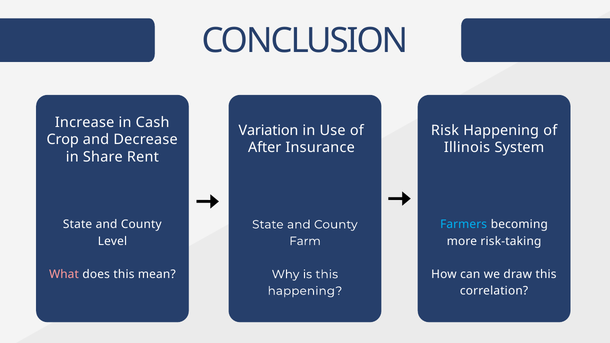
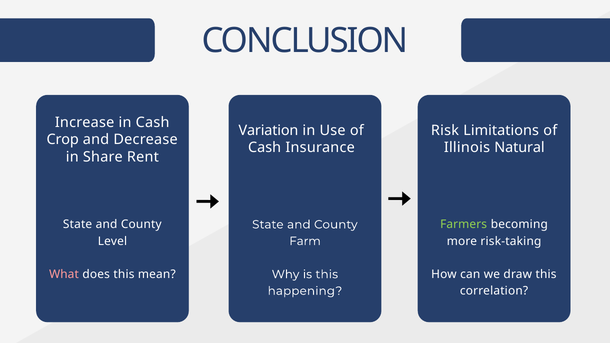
Risk Happening: Happening -> Limitations
After at (265, 148): After -> Cash
System: System -> Natural
Farmers colour: light blue -> light green
